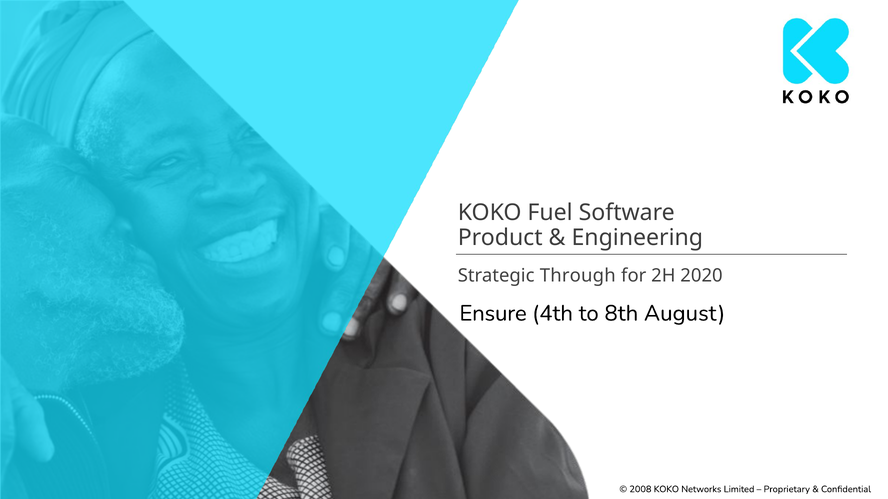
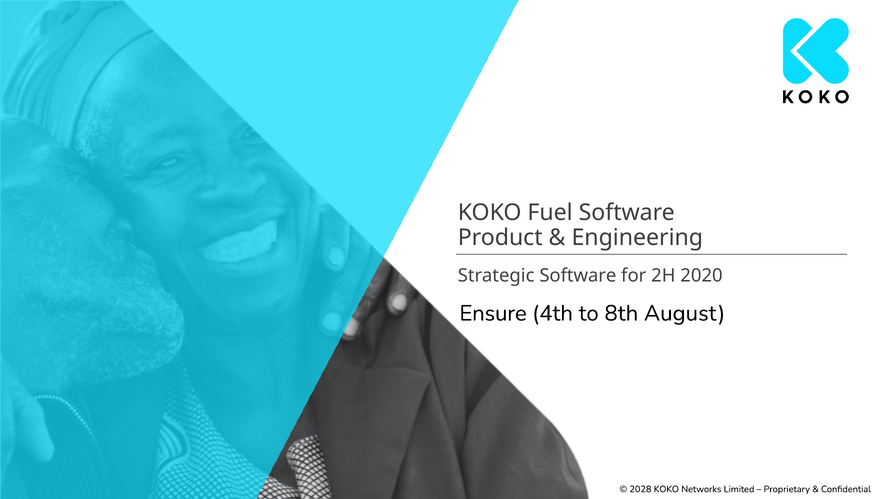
Strategic Through: Through -> Software
2008: 2008 -> 2028
